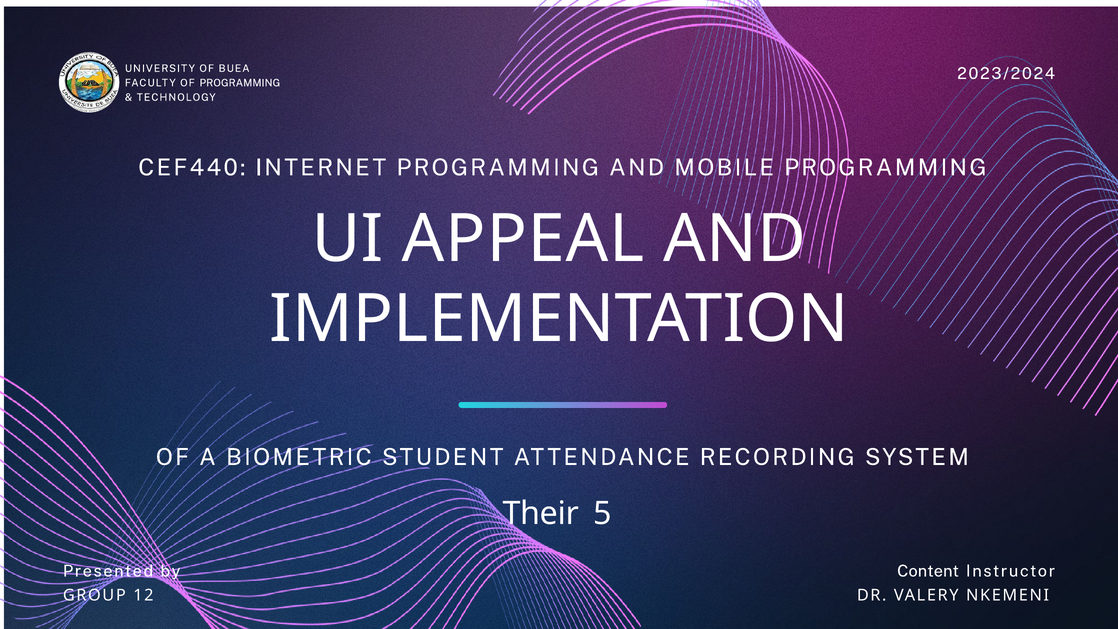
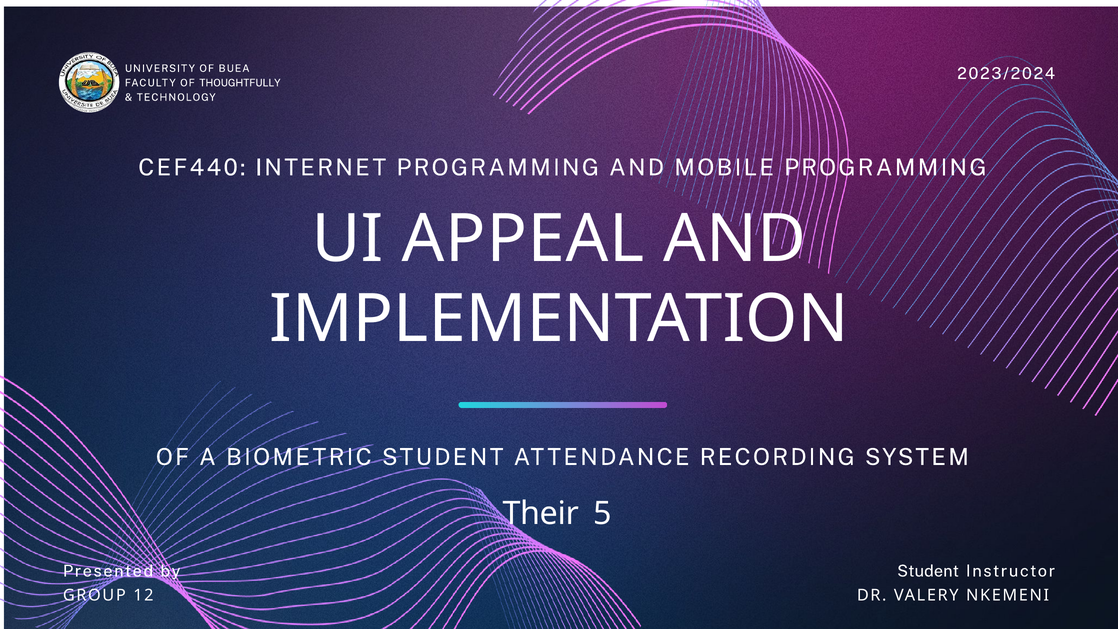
OF PROGRAMMING: PROGRAMMING -> THOUGHTFULLY
Content at (928, 571): Content -> Student
